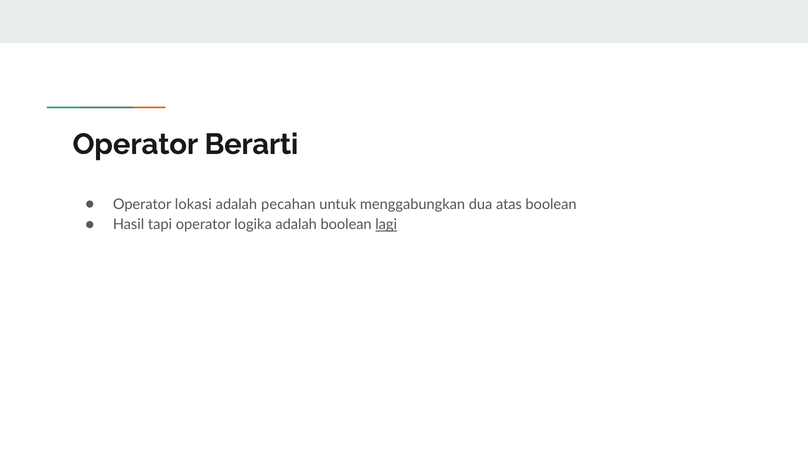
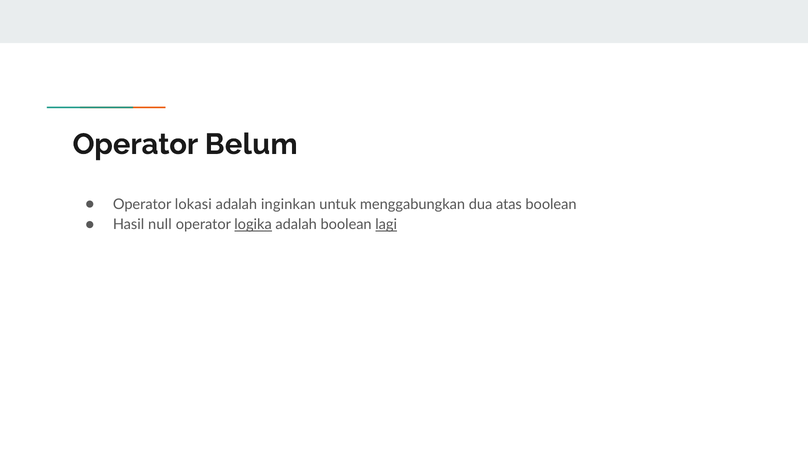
Berarti: Berarti -> Belum
pecahan: pecahan -> inginkan
tapi: tapi -> null
logika underline: none -> present
